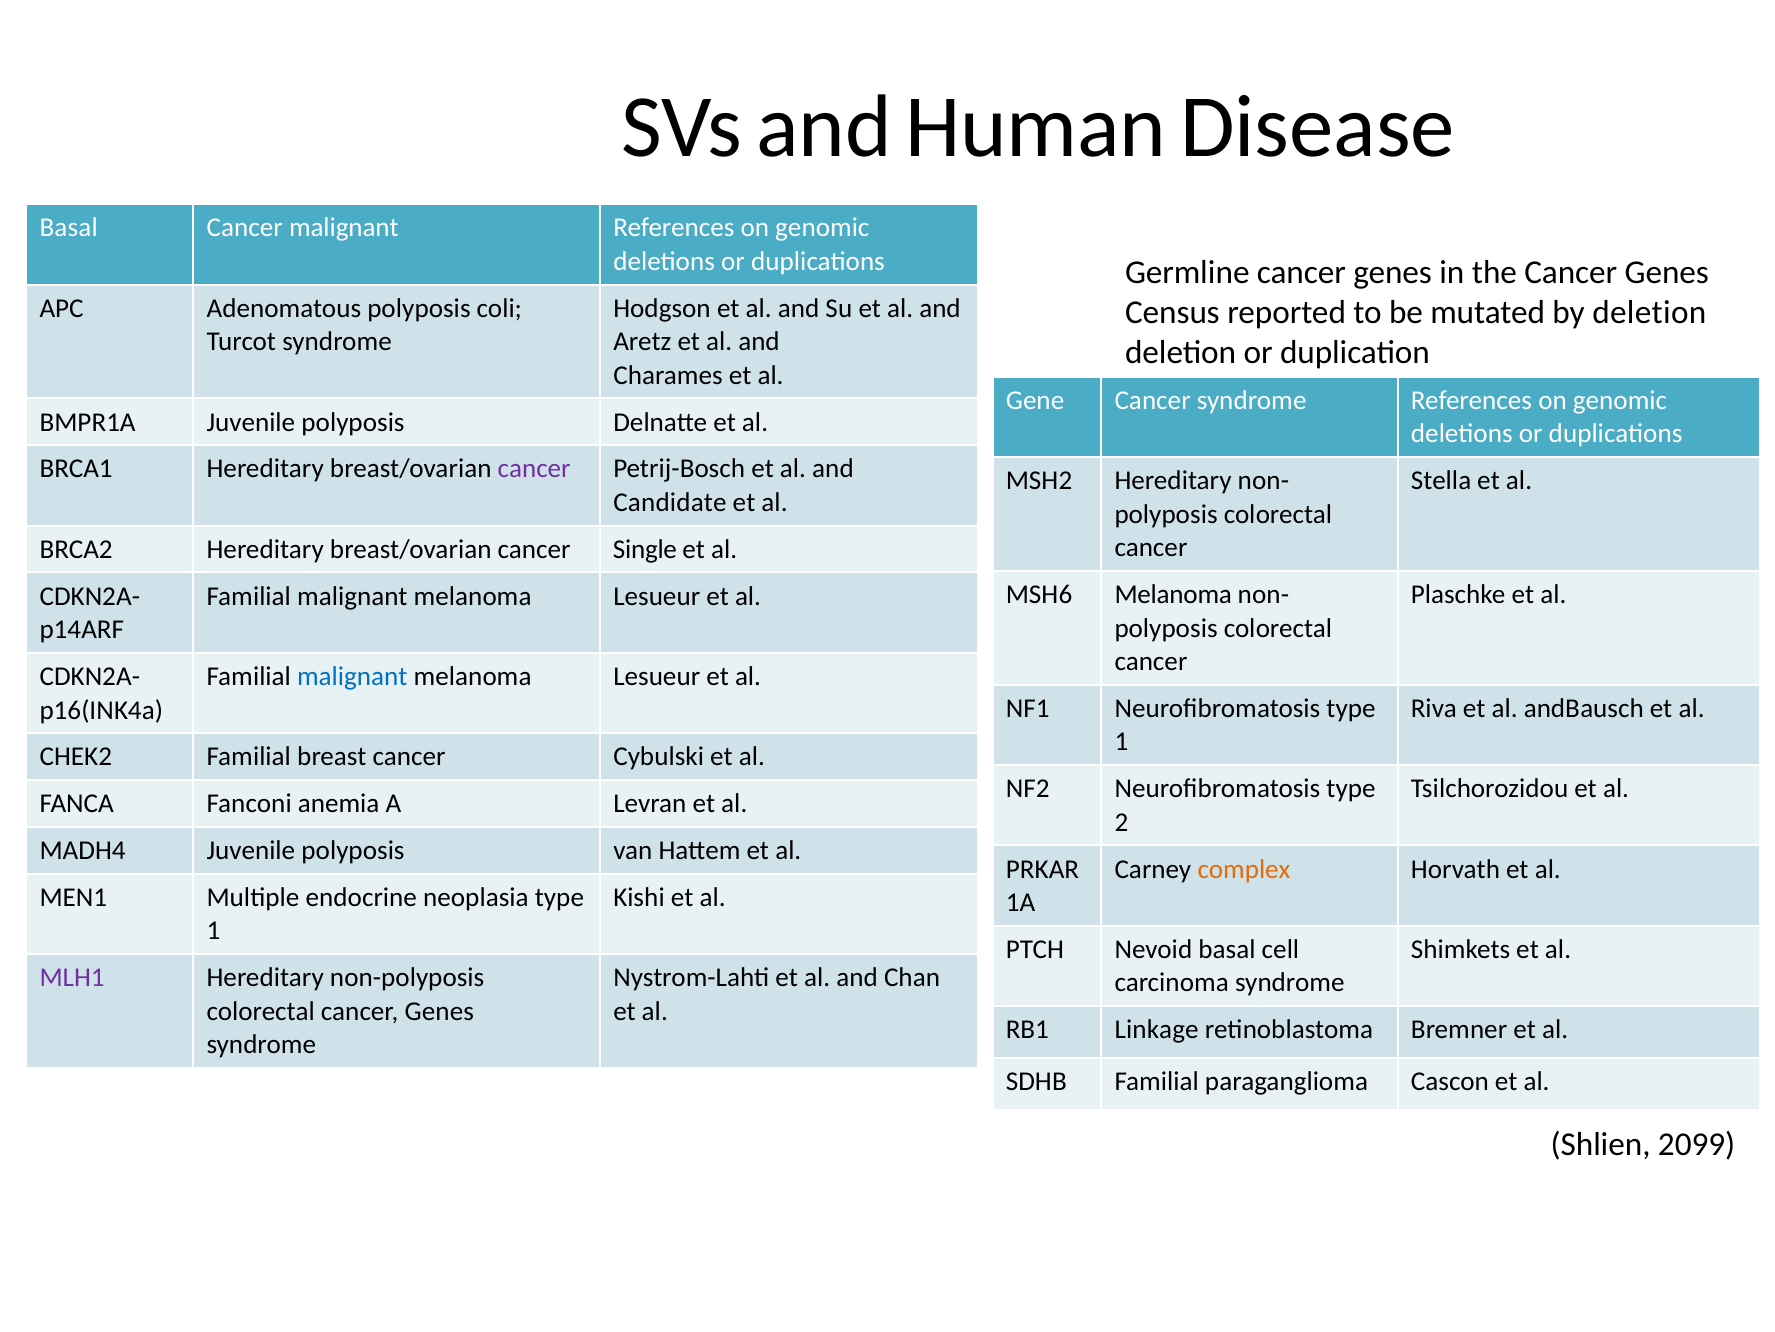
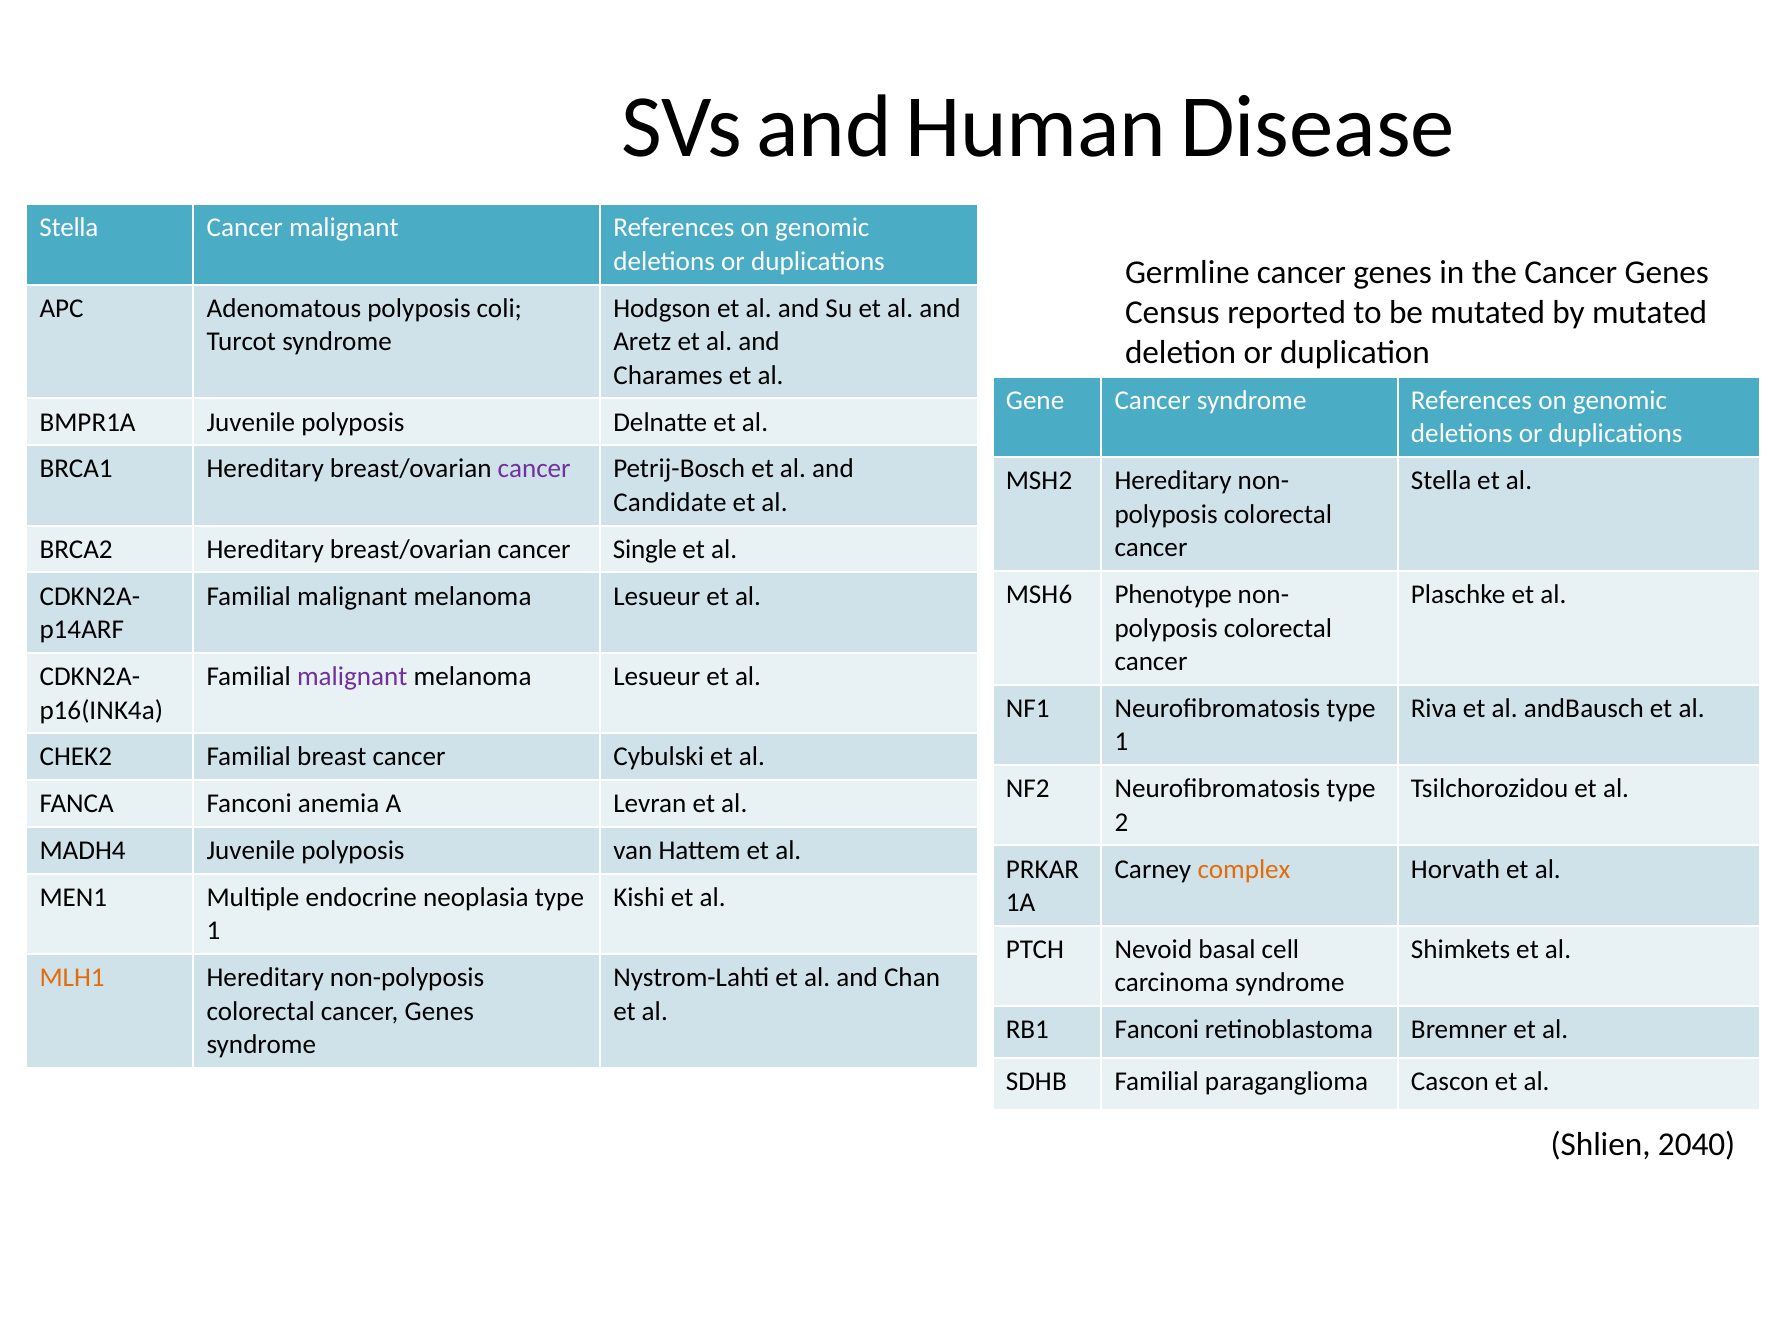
Basal at (69, 228): Basal -> Stella
by deletion: deletion -> mutated
MSH6 Melanoma: Melanoma -> Phenotype
malignant at (352, 676) colour: blue -> purple
MLH1 colour: purple -> orange
RB1 Linkage: Linkage -> Fanconi
2099: 2099 -> 2040
